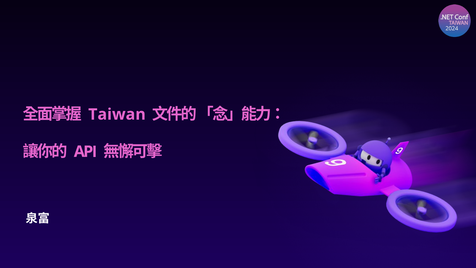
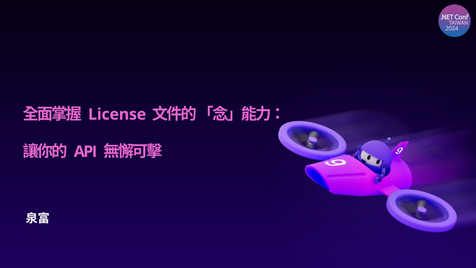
Taiwan: Taiwan -> License
